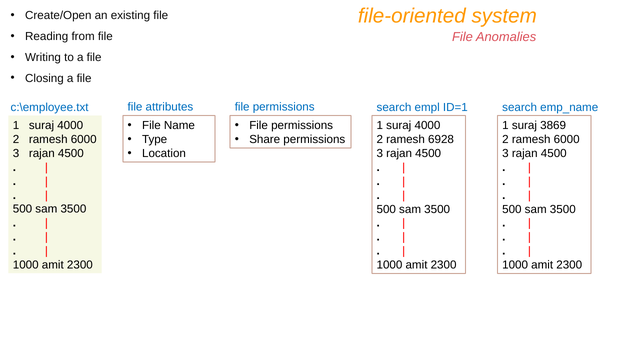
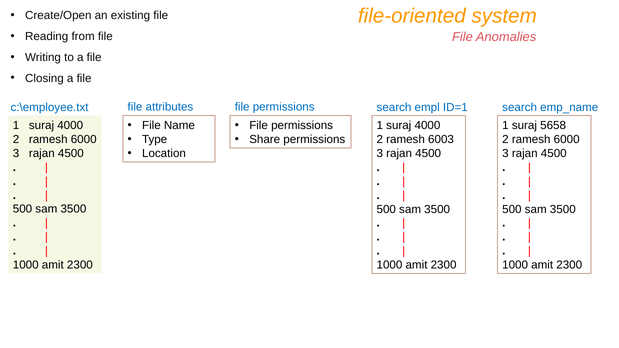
3869: 3869 -> 5658
6928: 6928 -> 6003
